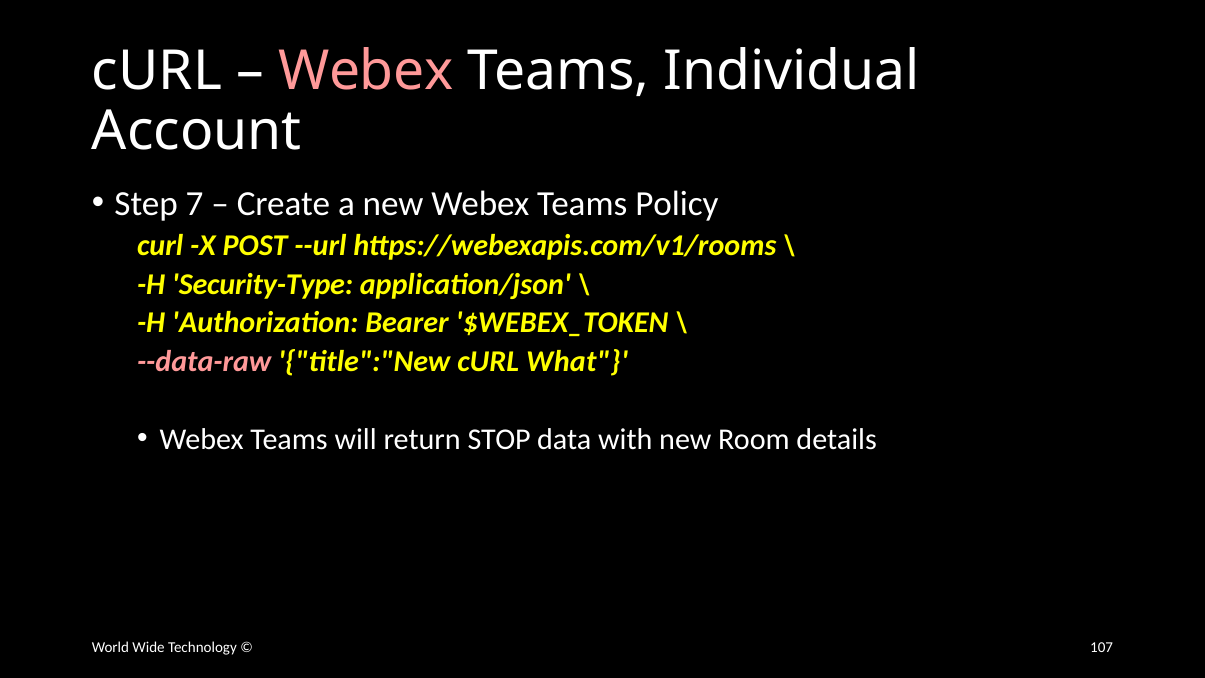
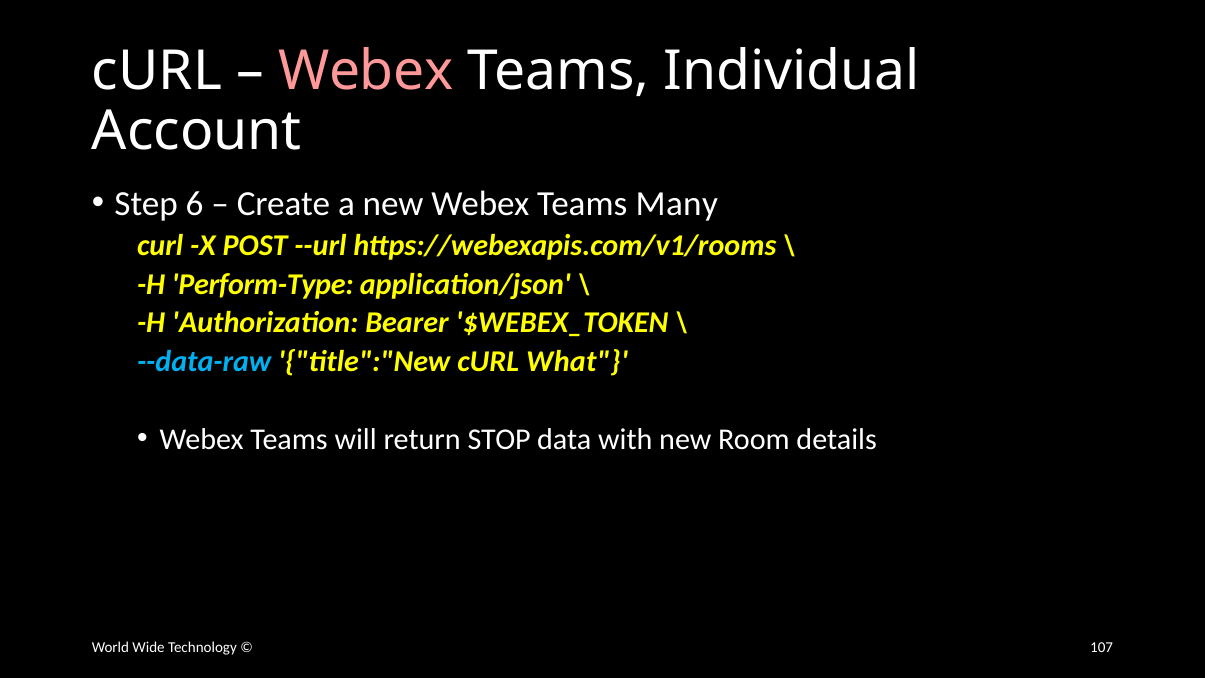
7: 7 -> 6
Policy: Policy -> Many
Security-Type: Security-Type -> Perform-Type
--data-raw colour: pink -> light blue
